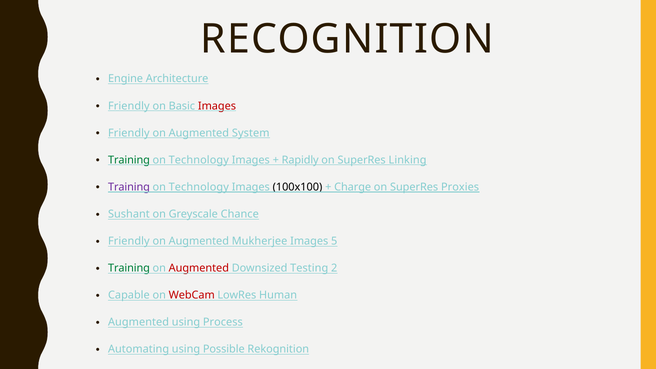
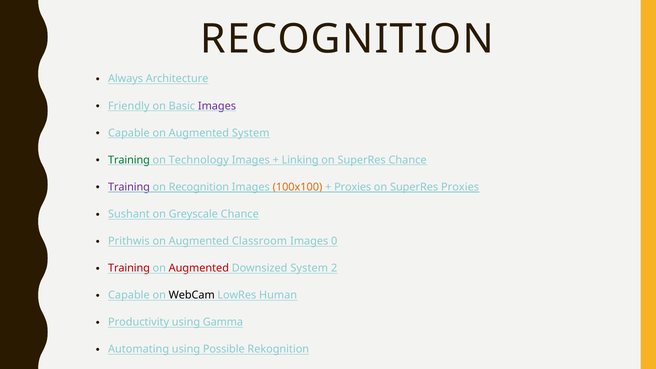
Engine: Engine -> Always
Images at (217, 106) colour: red -> purple
Friendly at (129, 133): Friendly -> Capable
Rapidly: Rapidly -> Linking
SuperRes Linking: Linking -> Chance
Technology at (199, 187): Technology -> Recognition
100x100 colour: black -> orange
Charge at (353, 187): Charge -> Proxies
Friendly at (129, 241): Friendly -> Prithwis
Mukherjee: Mukherjee -> Classroom
5: 5 -> 0
Training at (129, 268) colour: green -> red
Downsized Testing: Testing -> System
WebCam colour: red -> black
Augmented at (139, 322): Augmented -> Productivity
Process: Process -> Gamma
